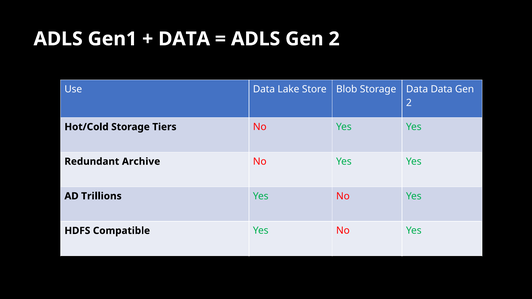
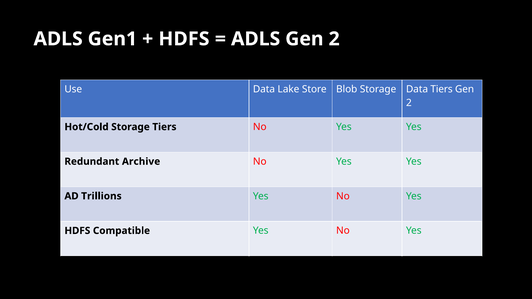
DATA at (184, 39): DATA -> HDFS
Data Data: Data -> Tiers
